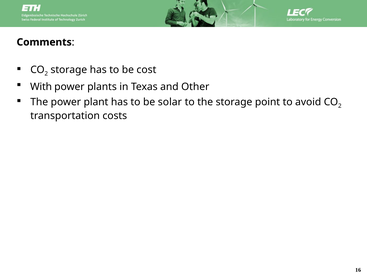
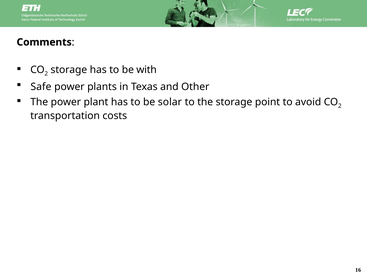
cost: cost -> with
With: With -> Safe
